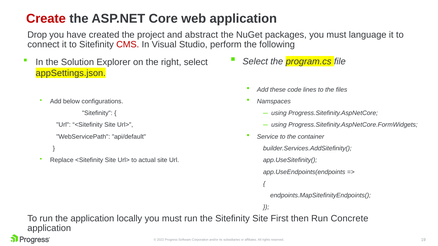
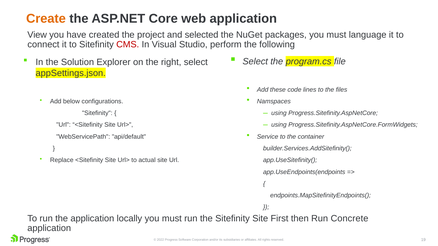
Create colour: red -> orange
Drop: Drop -> View
abstract: abstract -> selected
